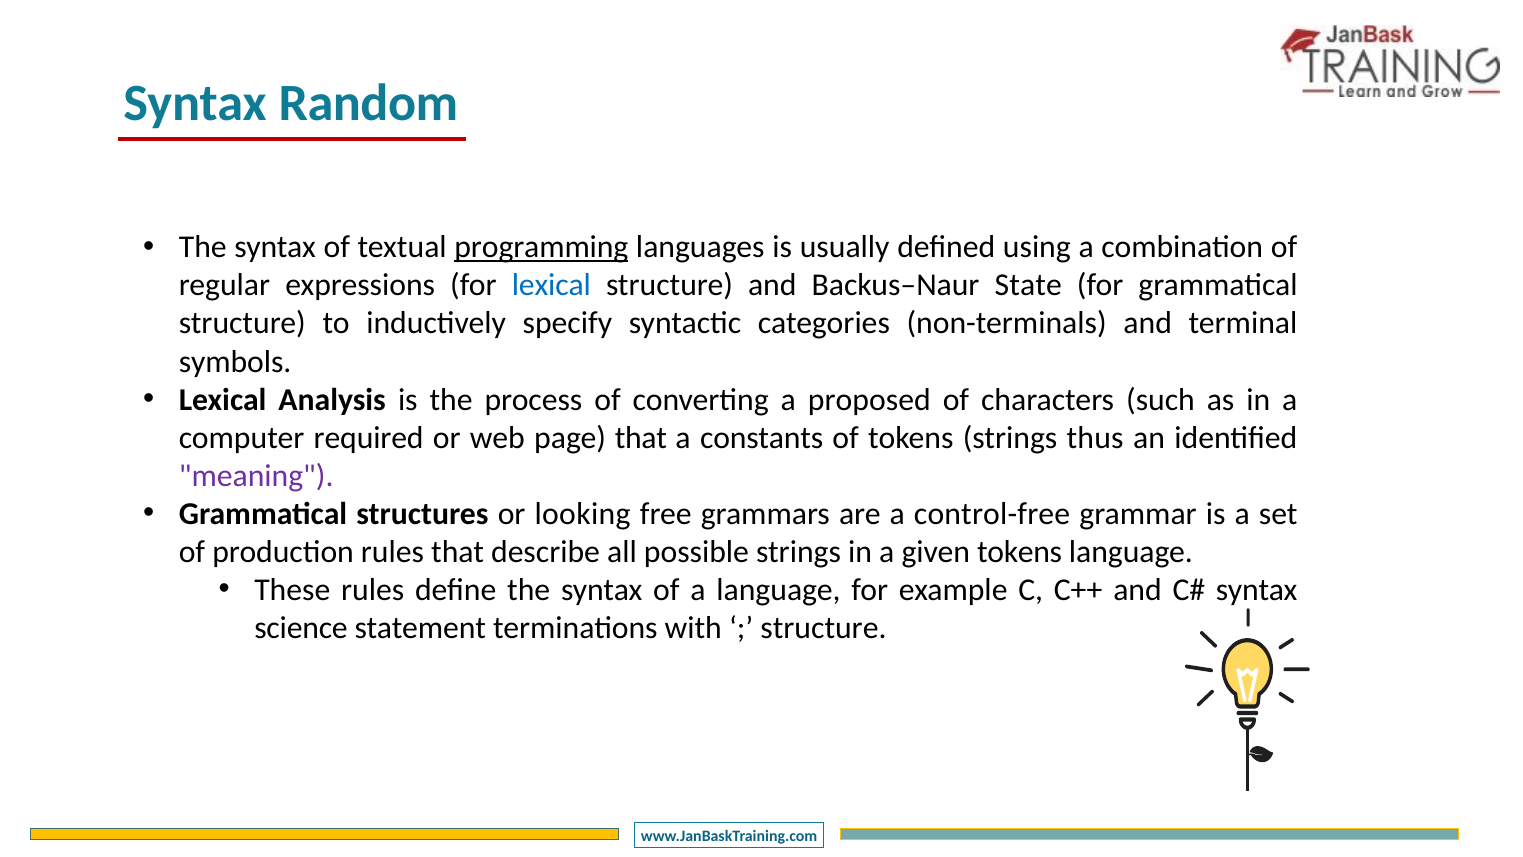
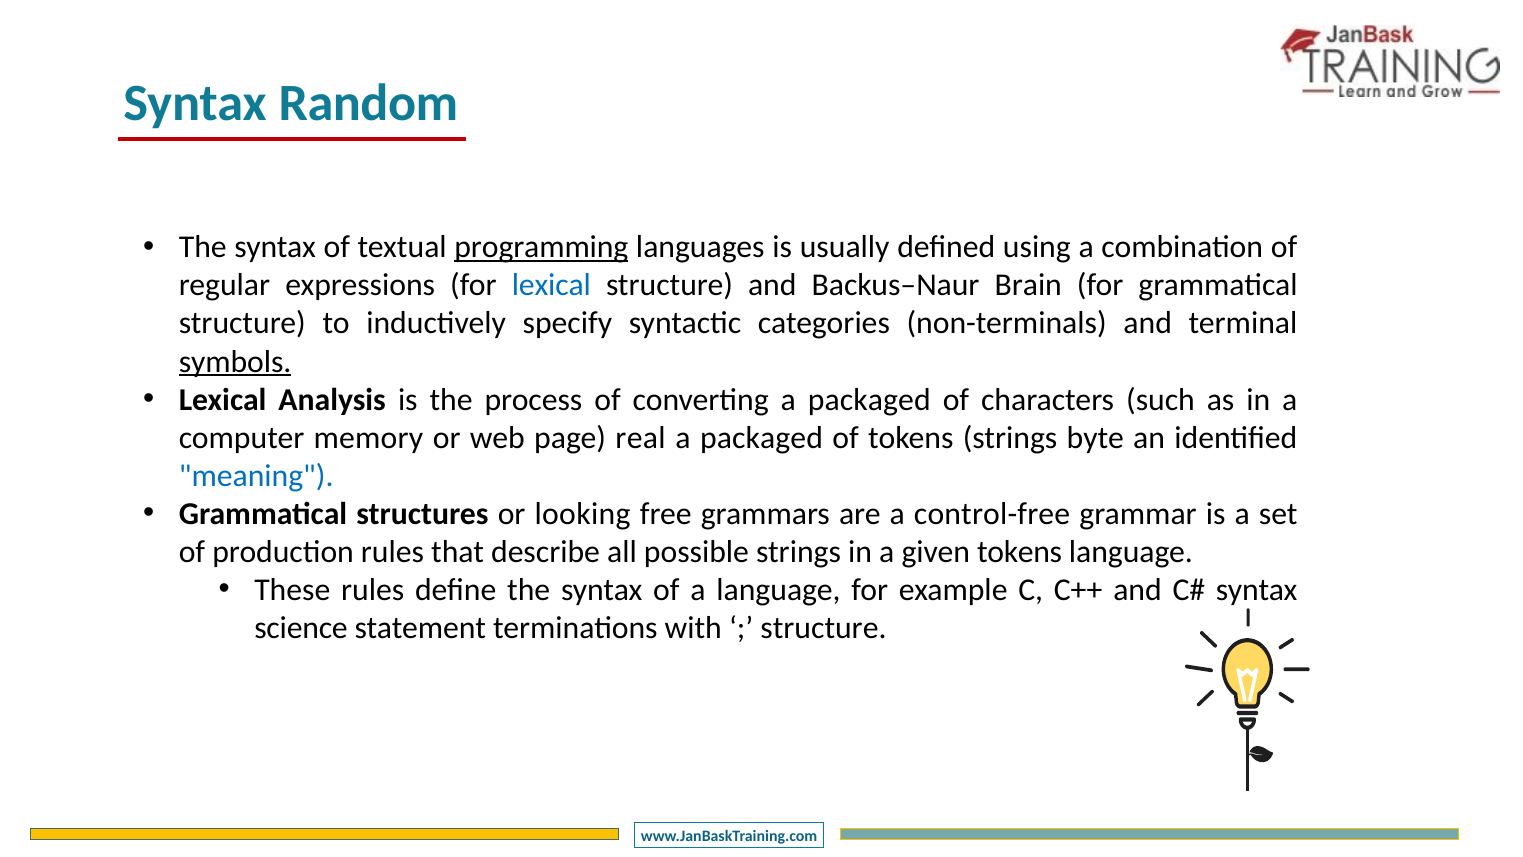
State: State -> Brain
symbols underline: none -> present
converting a proposed: proposed -> packaged
required: required -> memory
page that: that -> real
constants at (762, 438): constants -> packaged
thus: thus -> byte
meaning colour: purple -> blue
